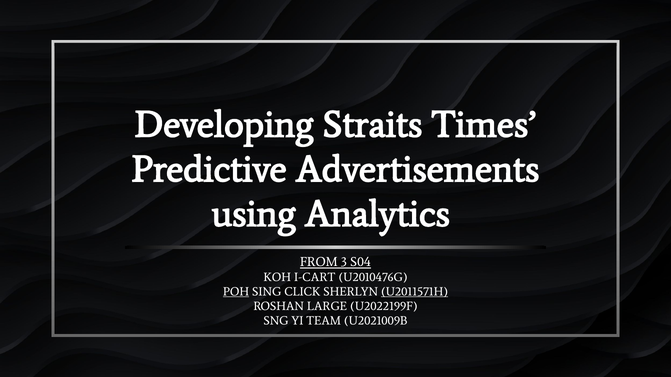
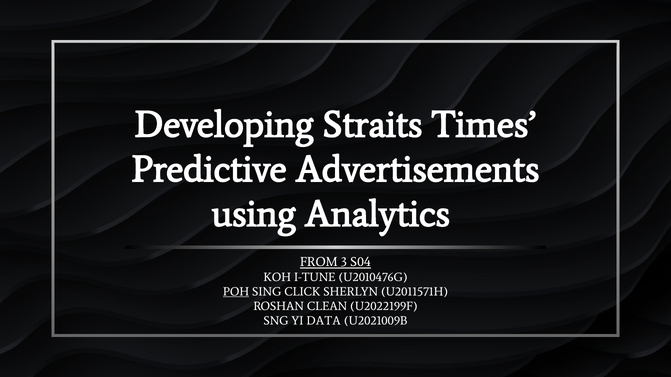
I-CART: I-CART -> I-TUNE
U2011571H underline: present -> none
LARGE: LARGE -> CLEAN
TEAM: TEAM -> DATA
